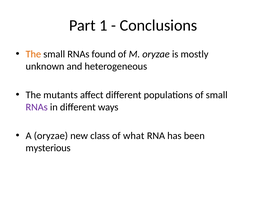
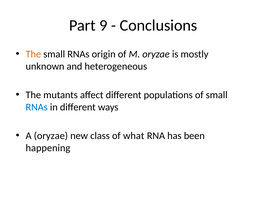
1: 1 -> 9
found: found -> origin
RNAs at (37, 107) colour: purple -> blue
mysterious: mysterious -> happening
